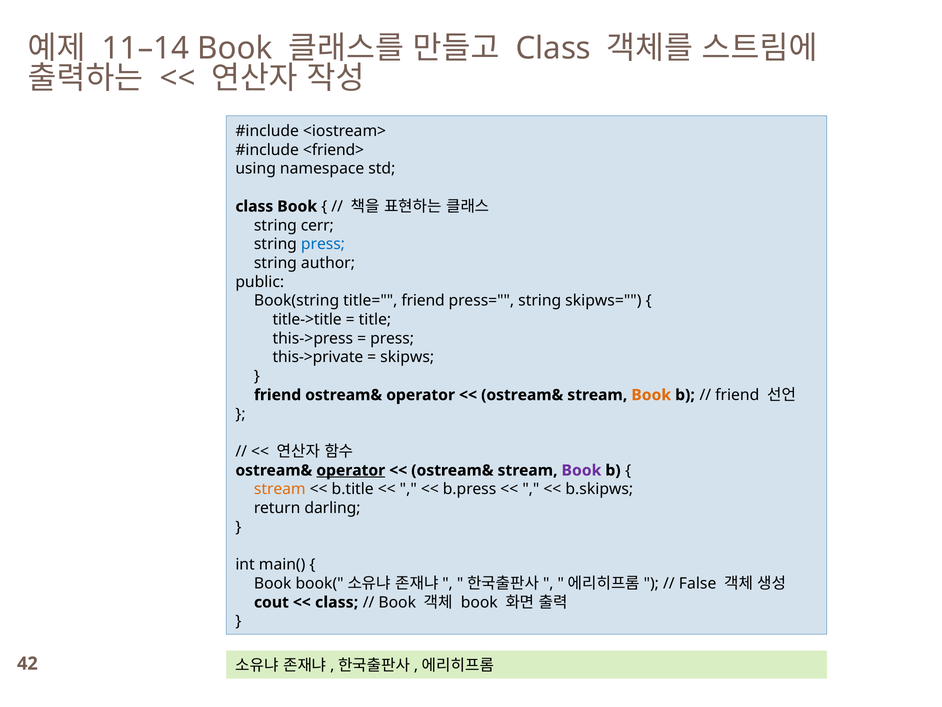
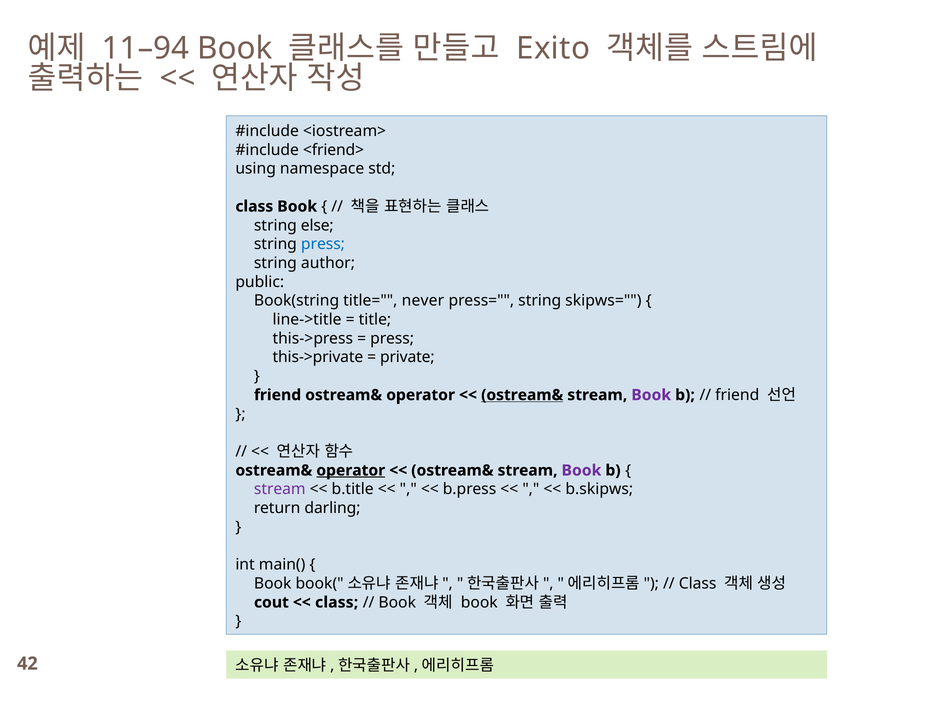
11–14: 11–14 -> 11–94
Class at (553, 48): Class -> Exito
cerr: cerr -> else
title= friend: friend -> never
title->title: title->title -> line->title
skipws: skipws -> private
ostream& at (522, 395) underline: none -> present
Book at (651, 395) colour: orange -> purple
stream at (280, 489) colour: orange -> purple
False at (698, 583): False -> Class
